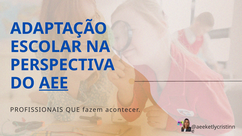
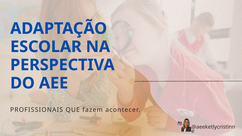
AEE underline: present -> none
